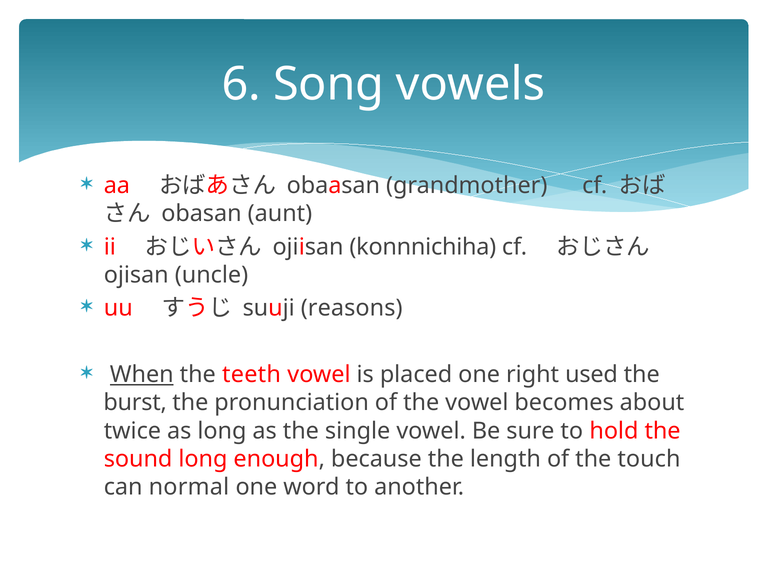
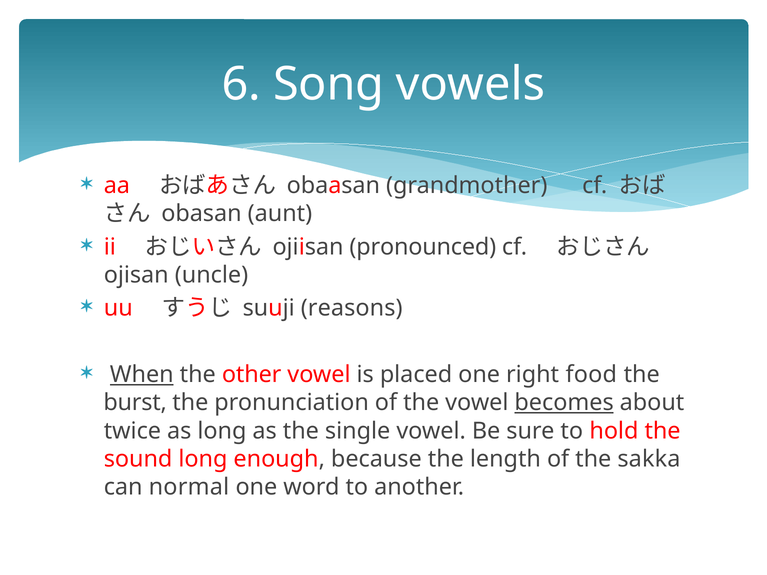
konnnichiha: konnnichiha -> pronounced
teeth: teeth -> other
used: used -> food
becomes underline: none -> present
touch: touch -> sakka
